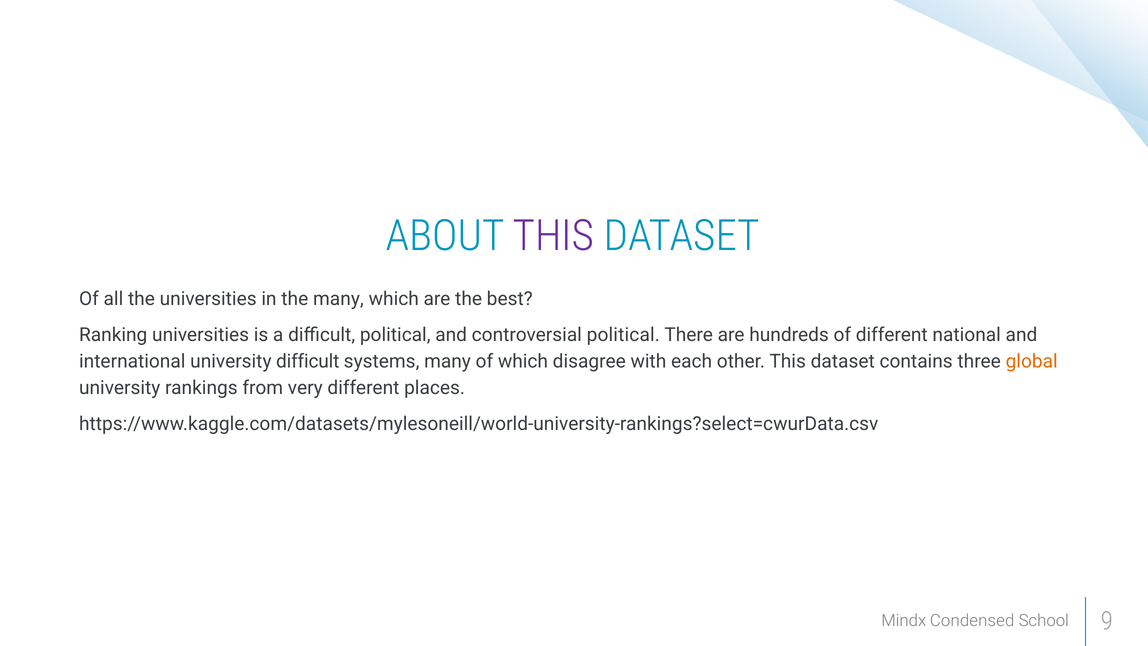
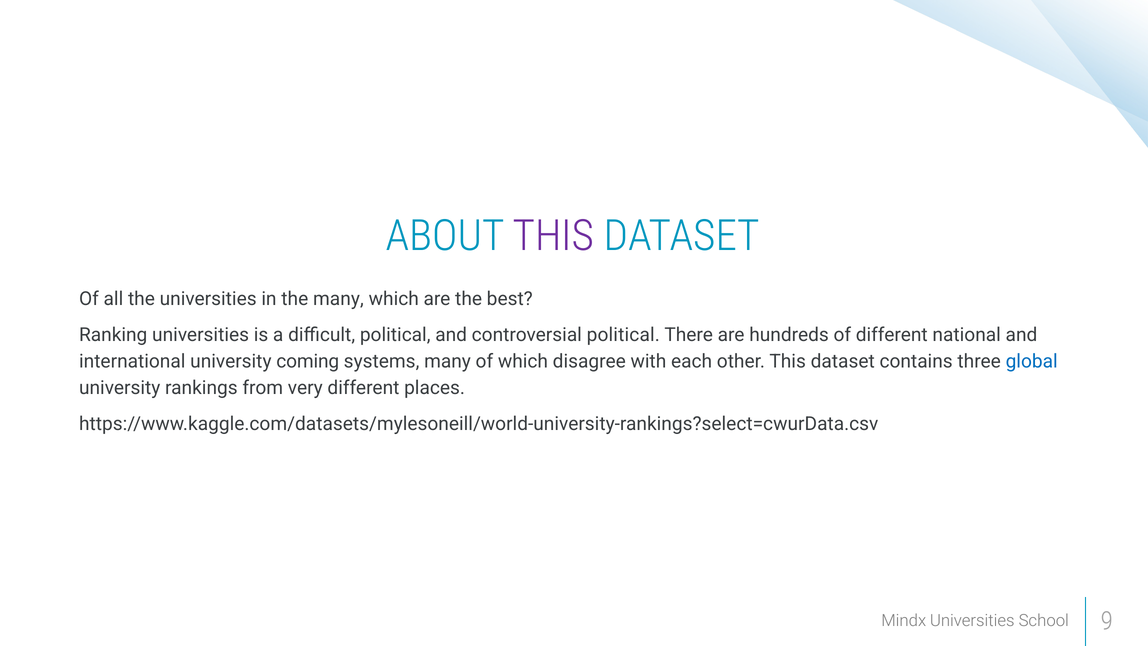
university difficult: difficult -> coming
global colour: orange -> blue
Mindx Condensed: Condensed -> Universities
